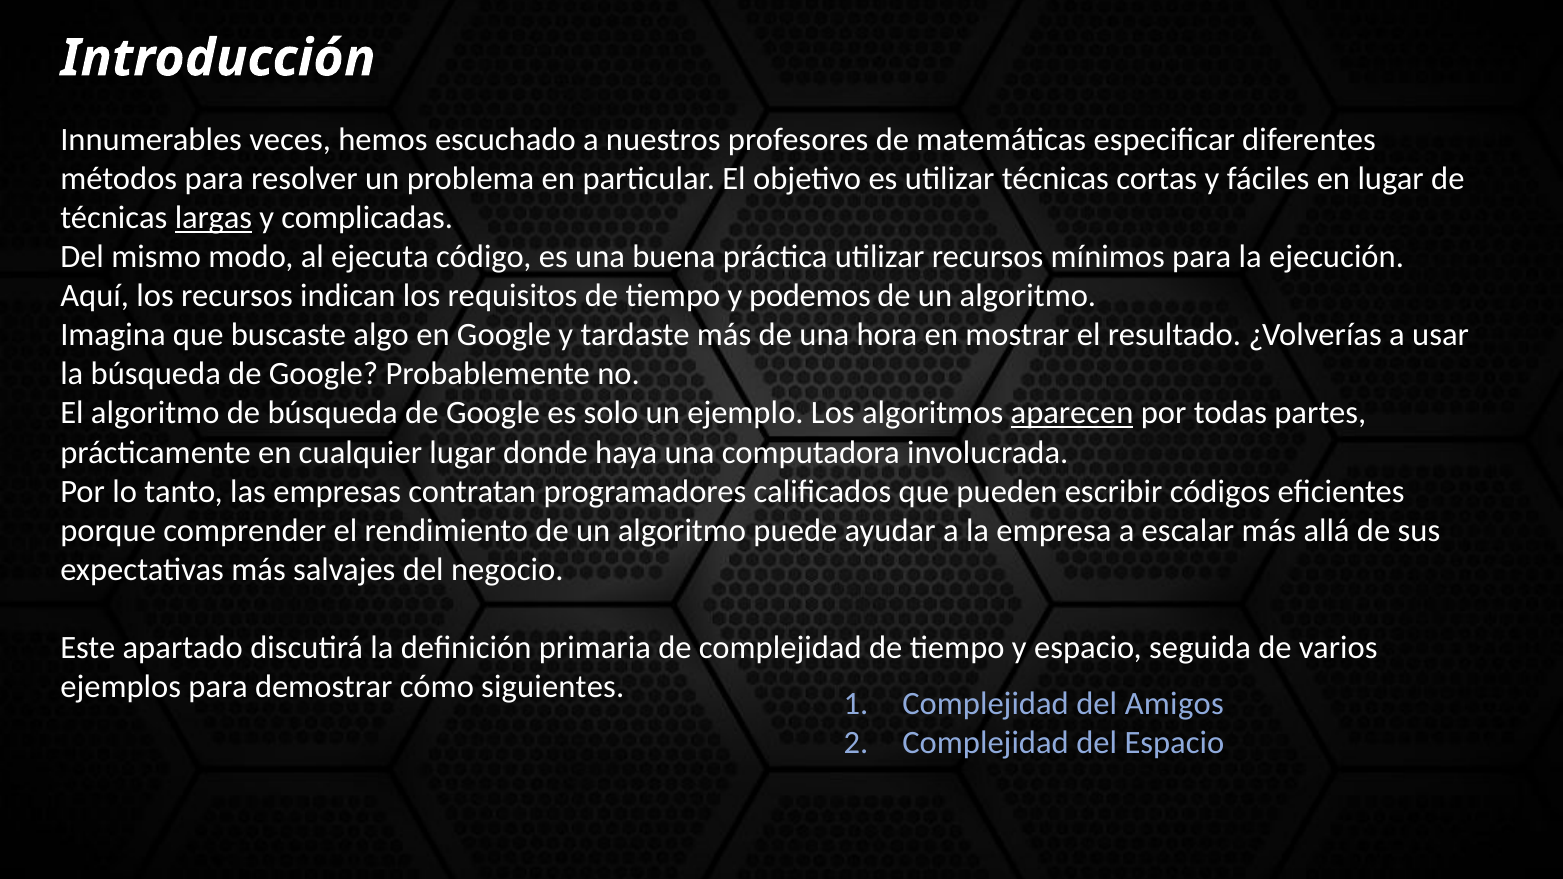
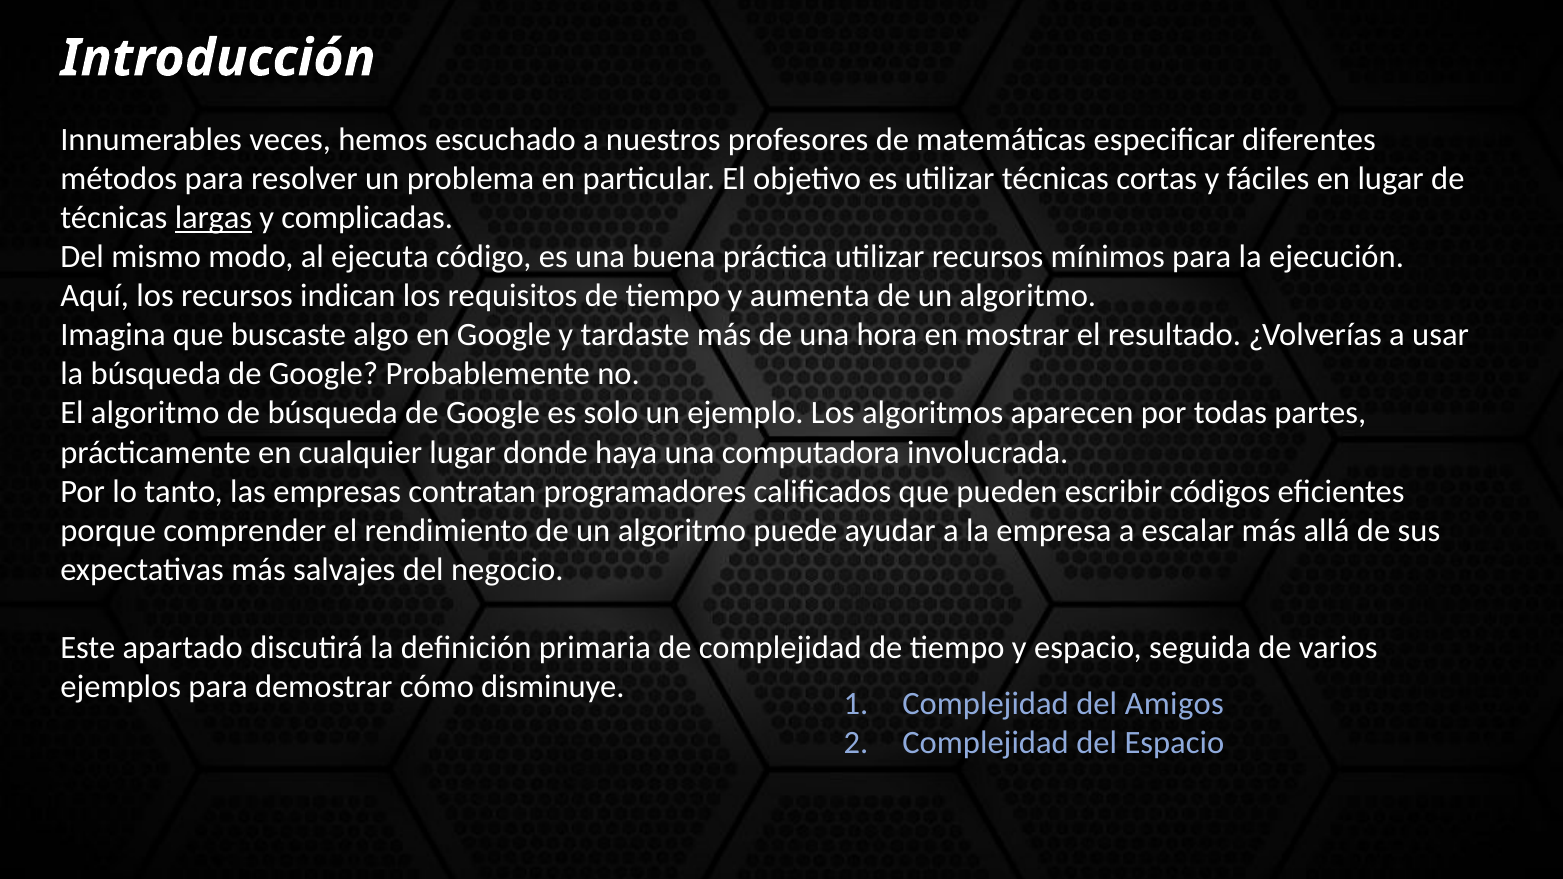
podemos: podemos -> aumenta
aparecen underline: present -> none
siguientes: siguientes -> disminuye
